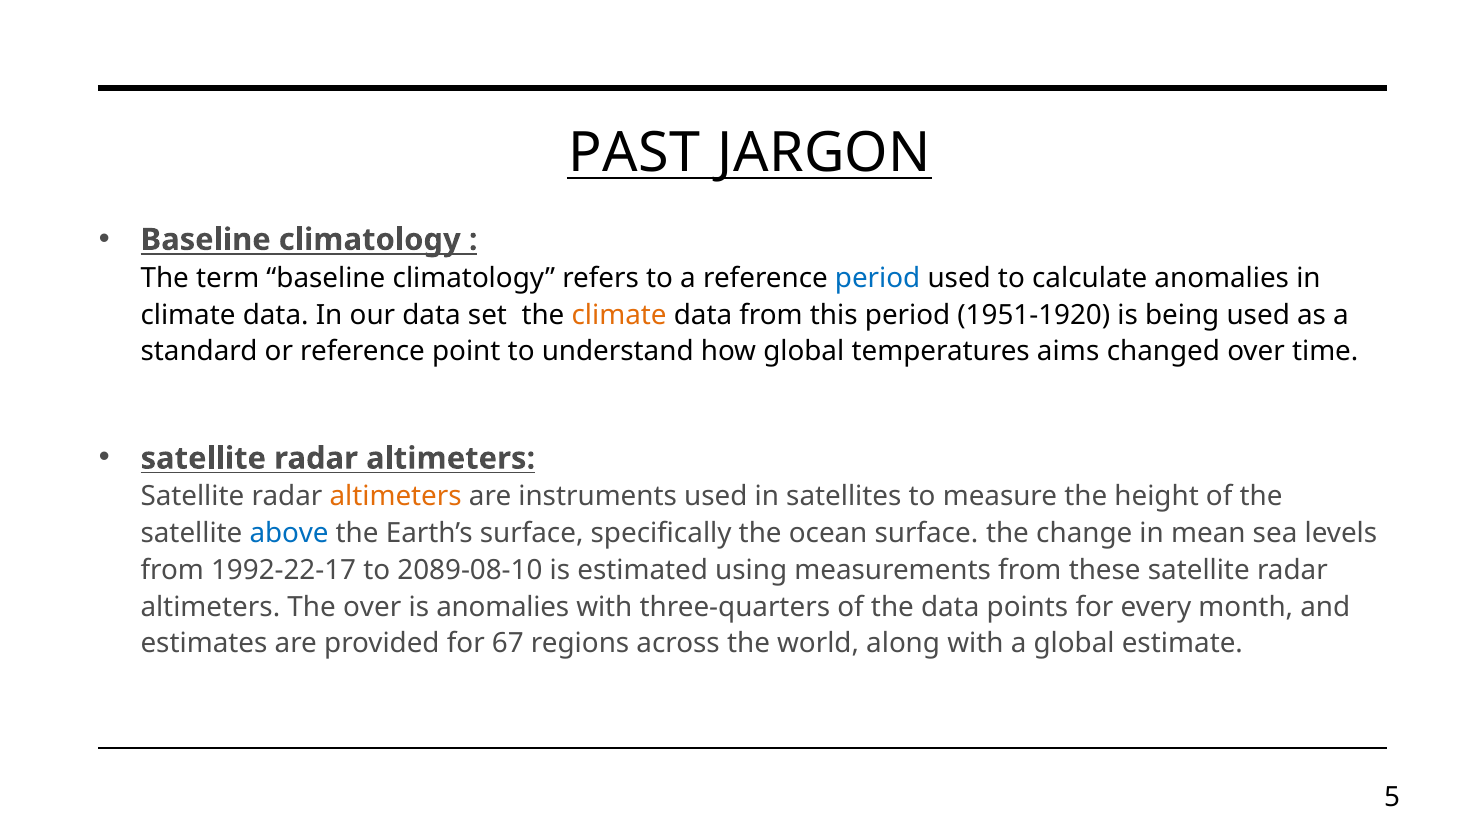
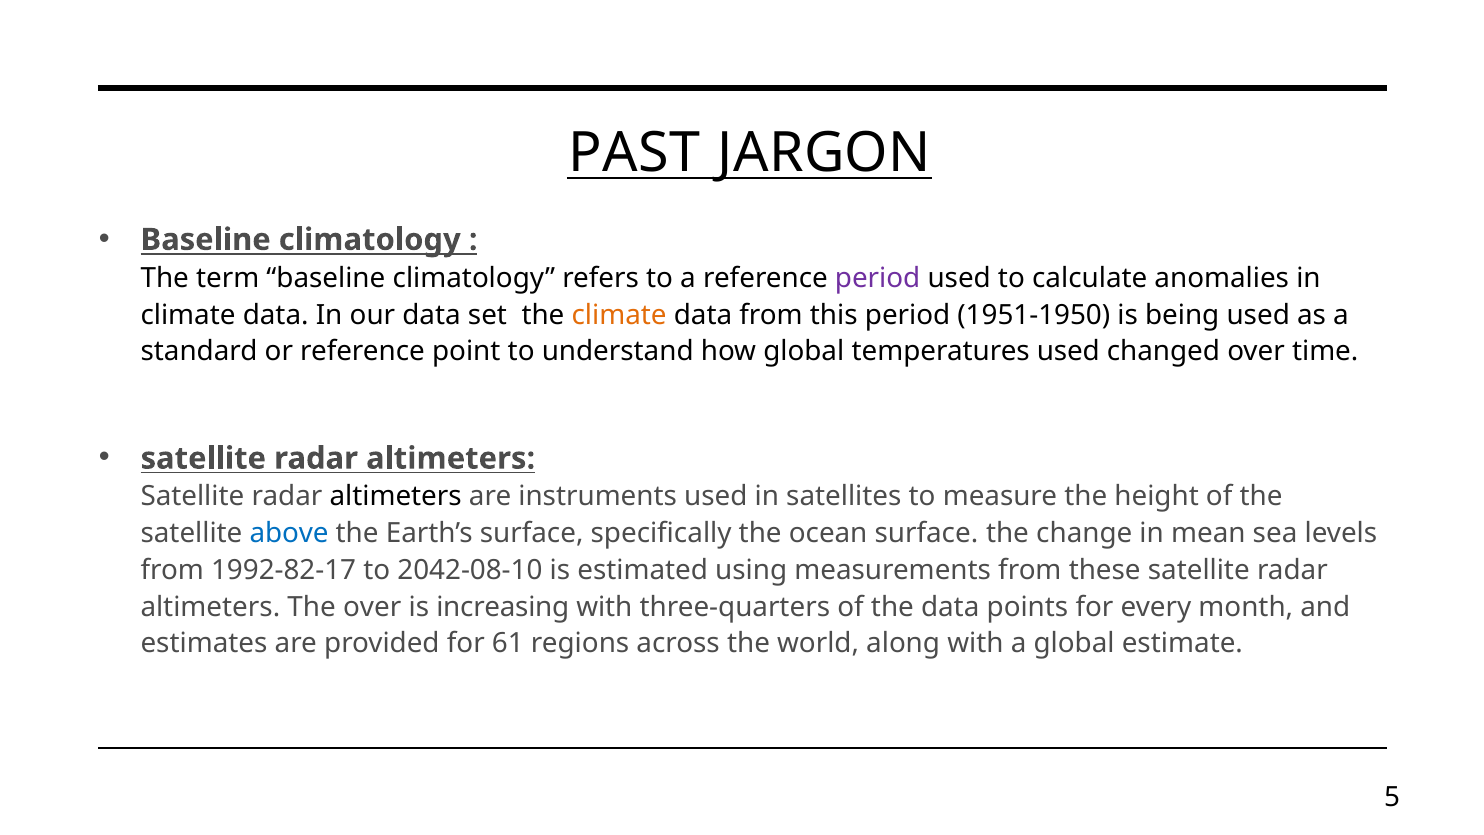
period at (878, 278) colour: blue -> purple
1951-1920: 1951-1920 -> 1951-1950
temperatures aims: aims -> used
altimeters at (396, 497) colour: orange -> black
1992-22-17: 1992-22-17 -> 1992-82-17
2089-08-10: 2089-08-10 -> 2042-08-10
is anomalies: anomalies -> increasing
67: 67 -> 61
